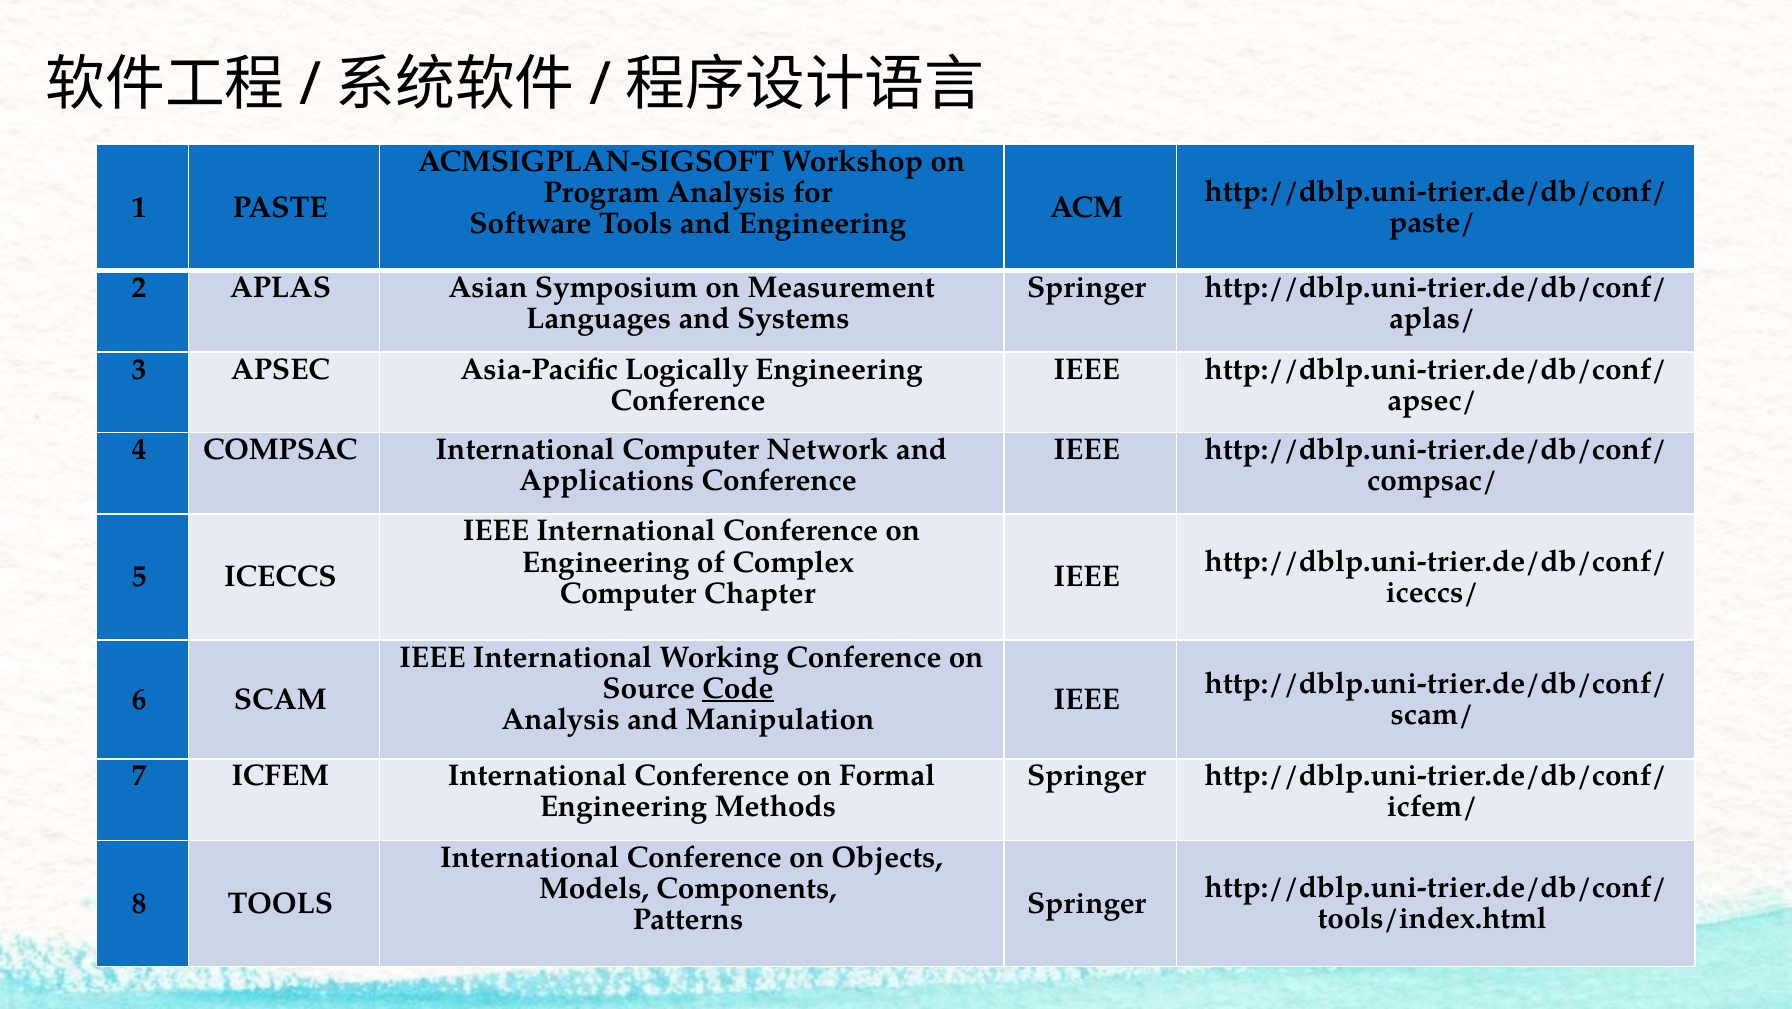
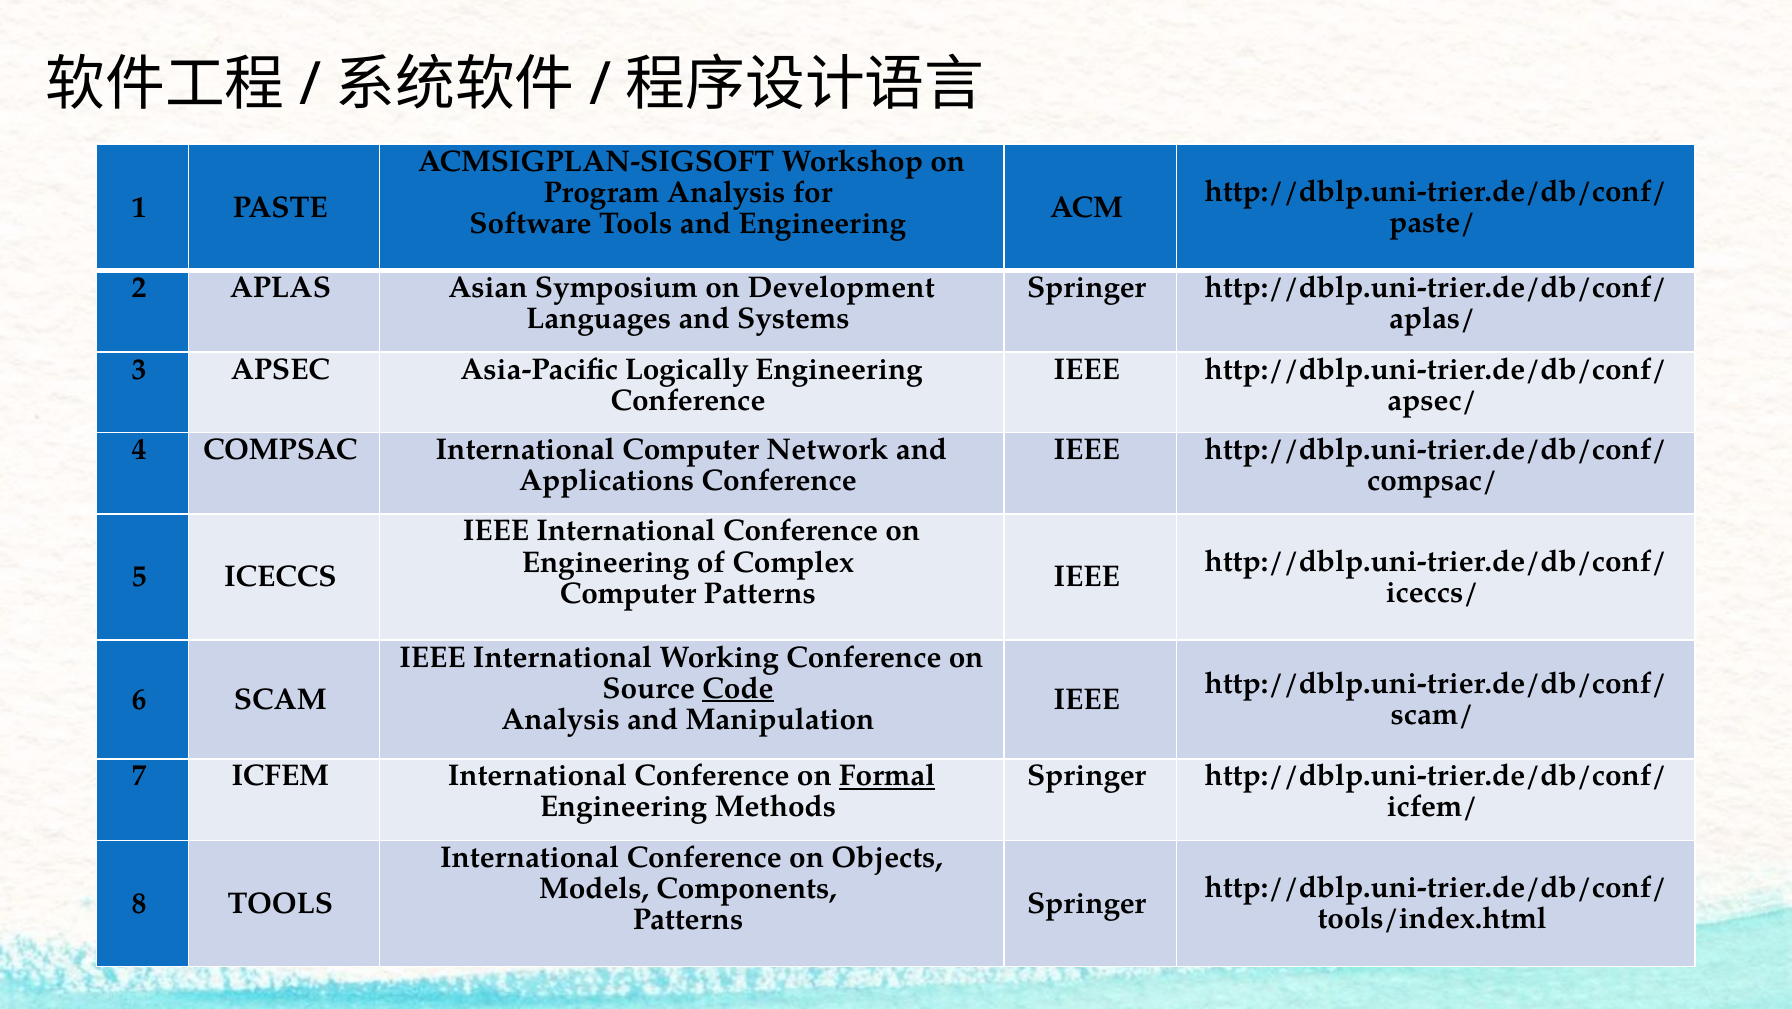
Measurement: Measurement -> Development
Computer Chapter: Chapter -> Patterns
Formal underline: none -> present
